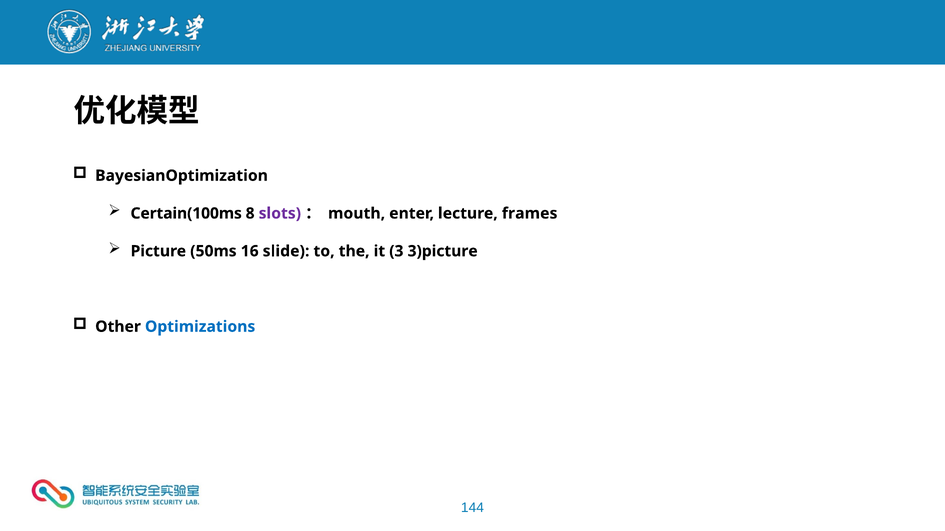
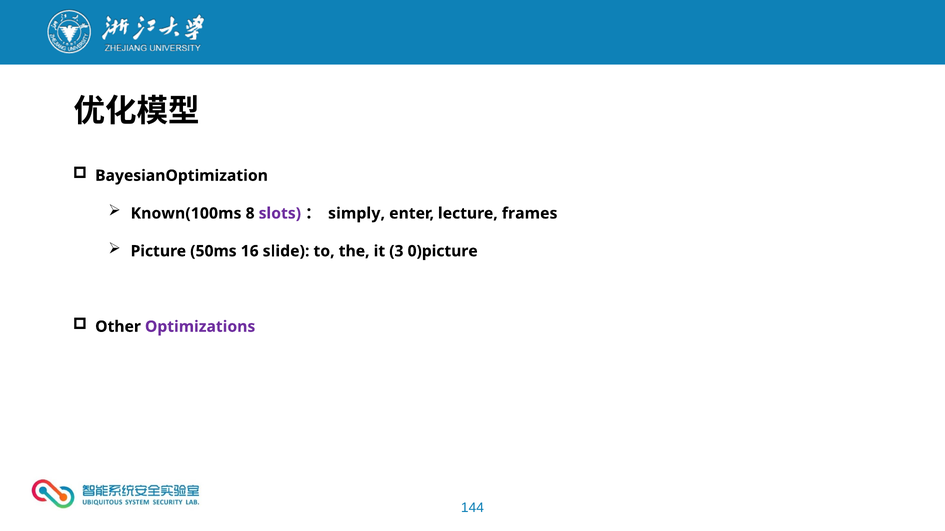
Certain(100ms: Certain(100ms -> Known(100ms
mouth: mouth -> simply
3)picture: 3)picture -> 0)picture
Optimizations colour: blue -> purple
